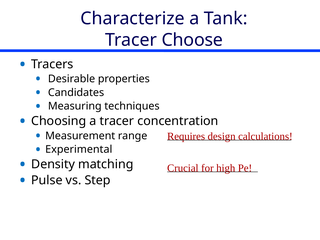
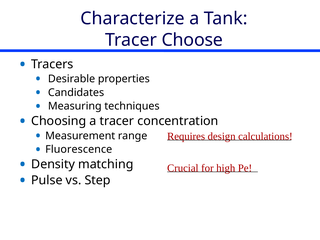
Experimental: Experimental -> Fluorescence
